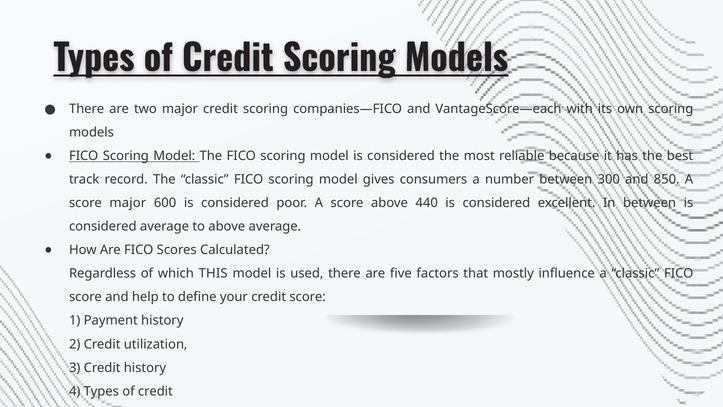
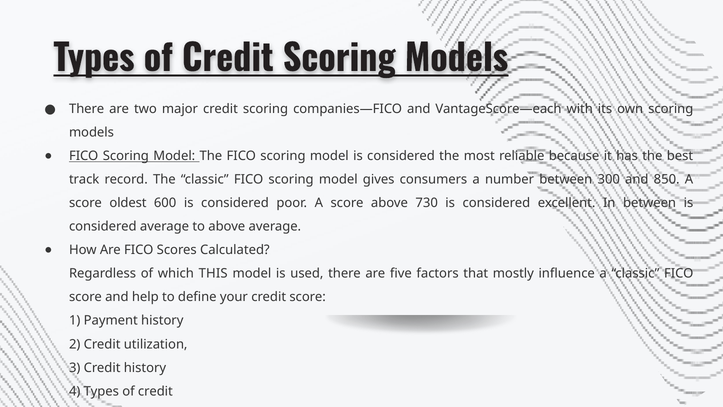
score major: major -> oldest
440: 440 -> 730
